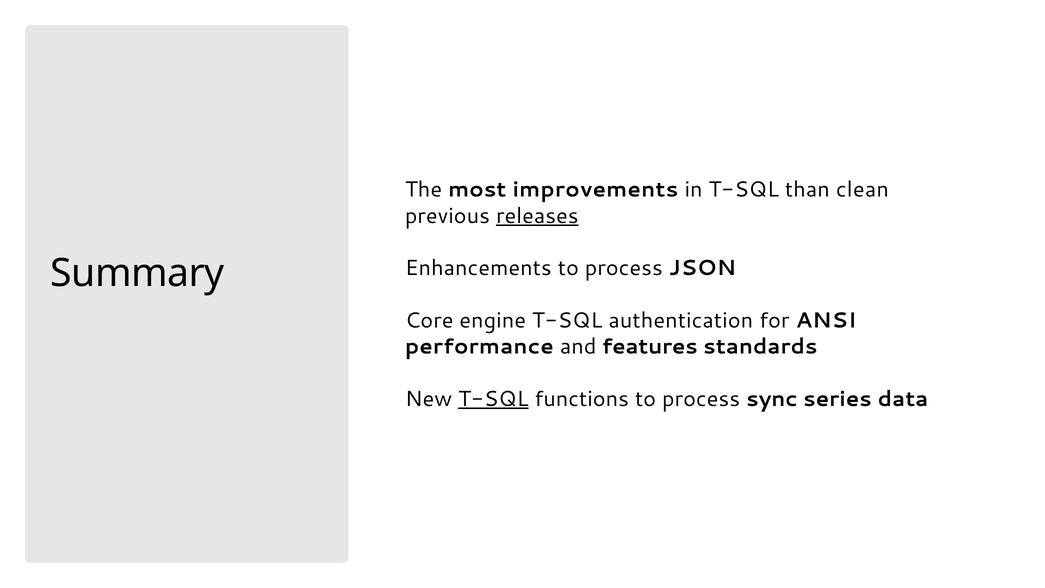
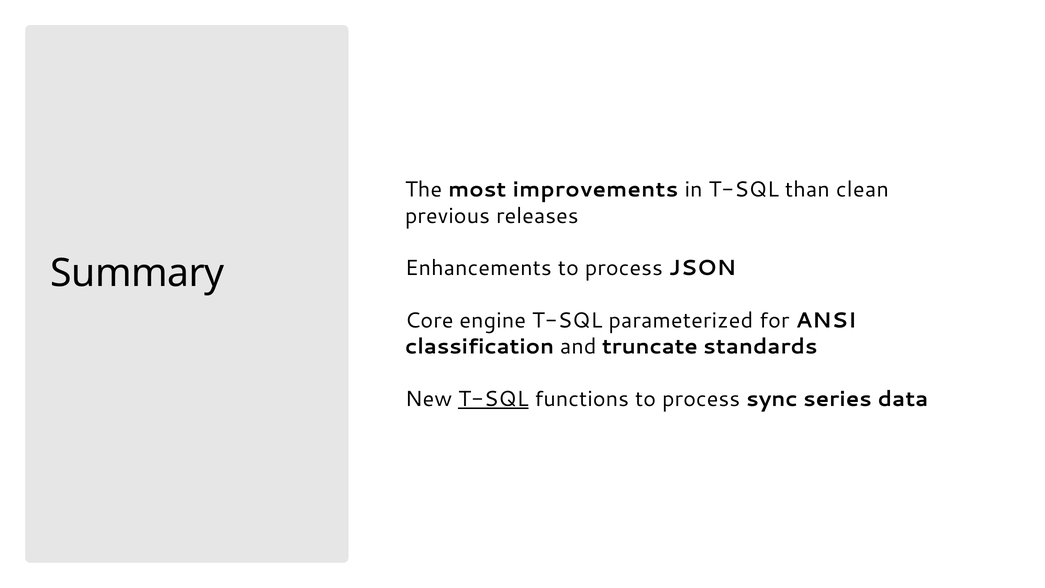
releases underline: present -> none
authentication: authentication -> parameterized
performance: performance -> classification
features: features -> truncate
